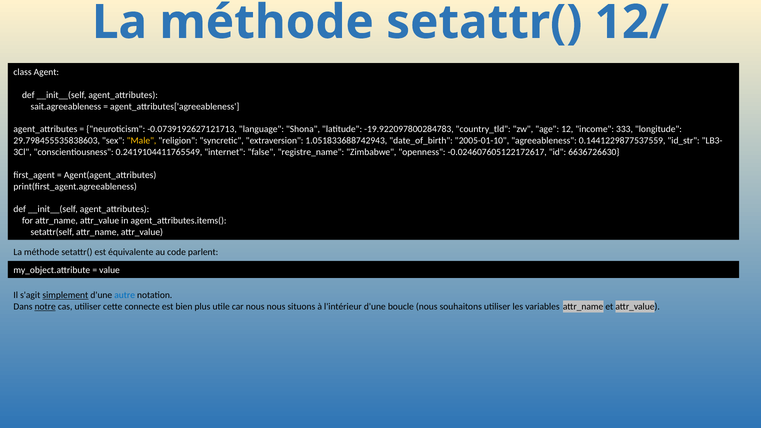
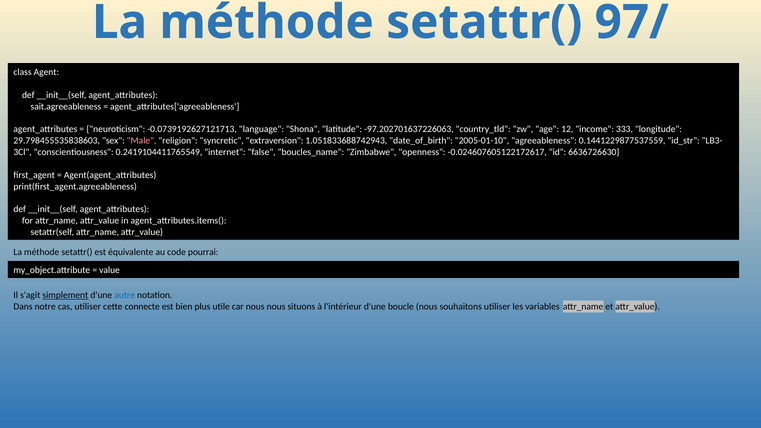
12/: 12/ -> 97/
-19.922097800284783: -19.922097800284783 -> -97.202701637226063
Male colour: yellow -> pink
registre_name: registre_name -> boucles_name
parlent: parlent -> pourrai
notre underline: present -> none
